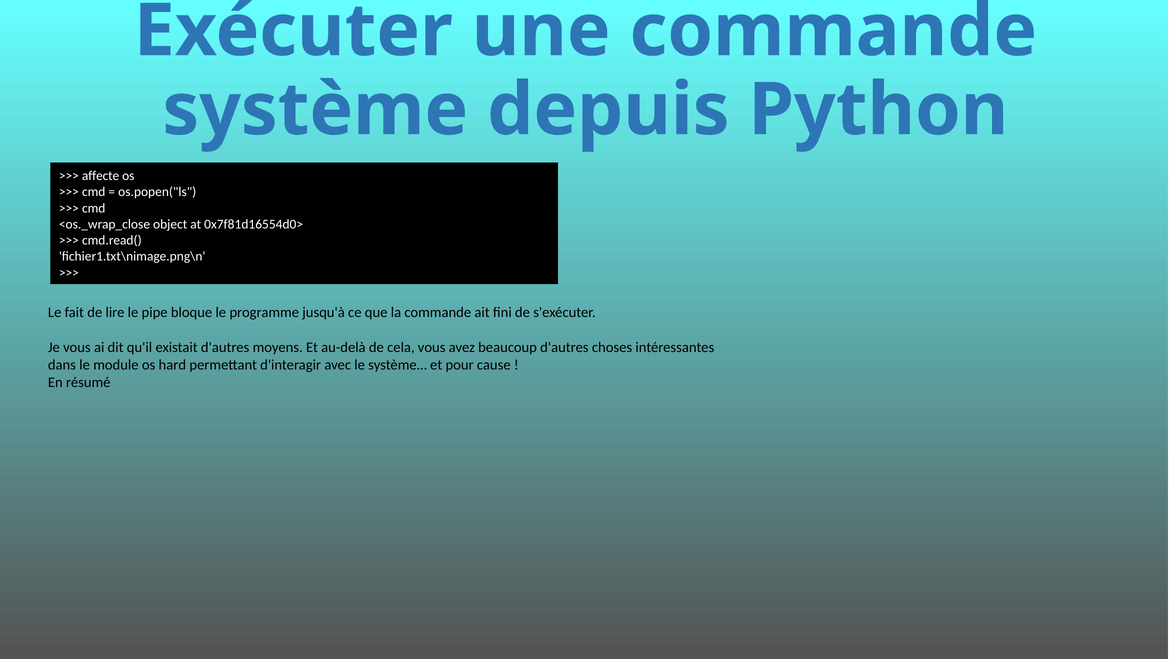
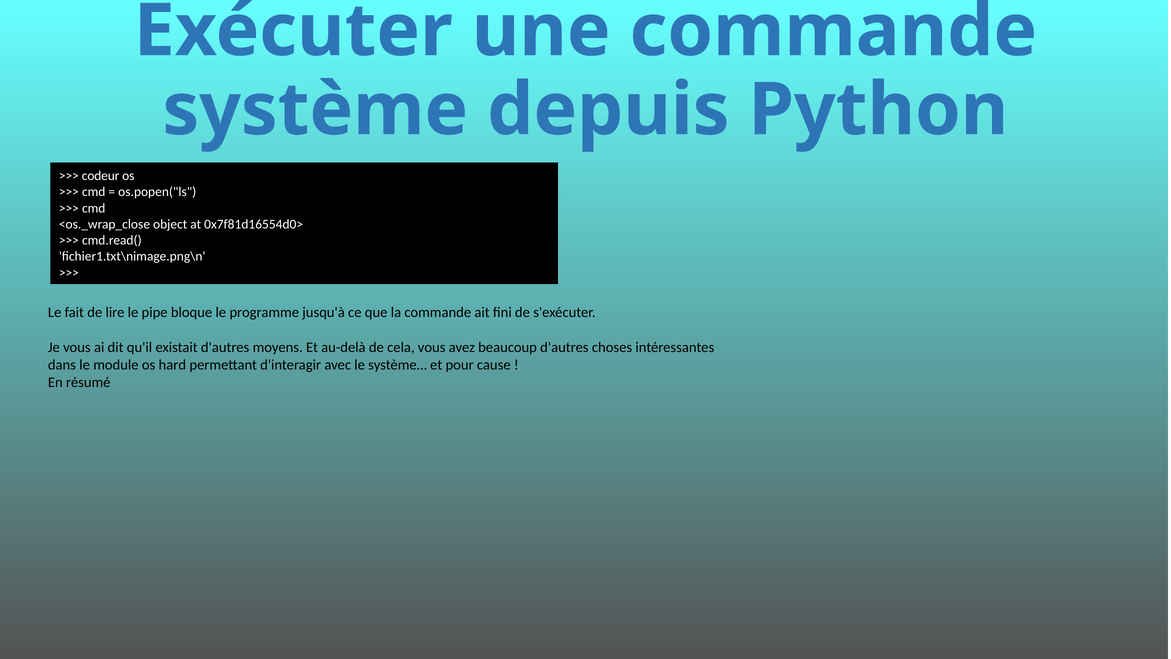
affecte: affecte -> codeur
